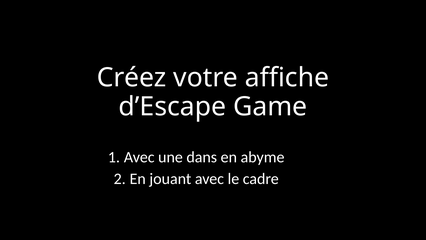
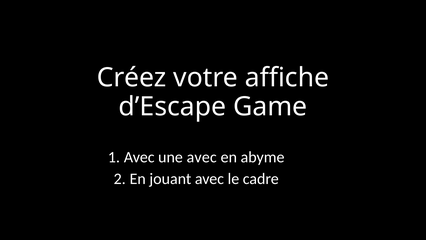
une dans: dans -> avec
